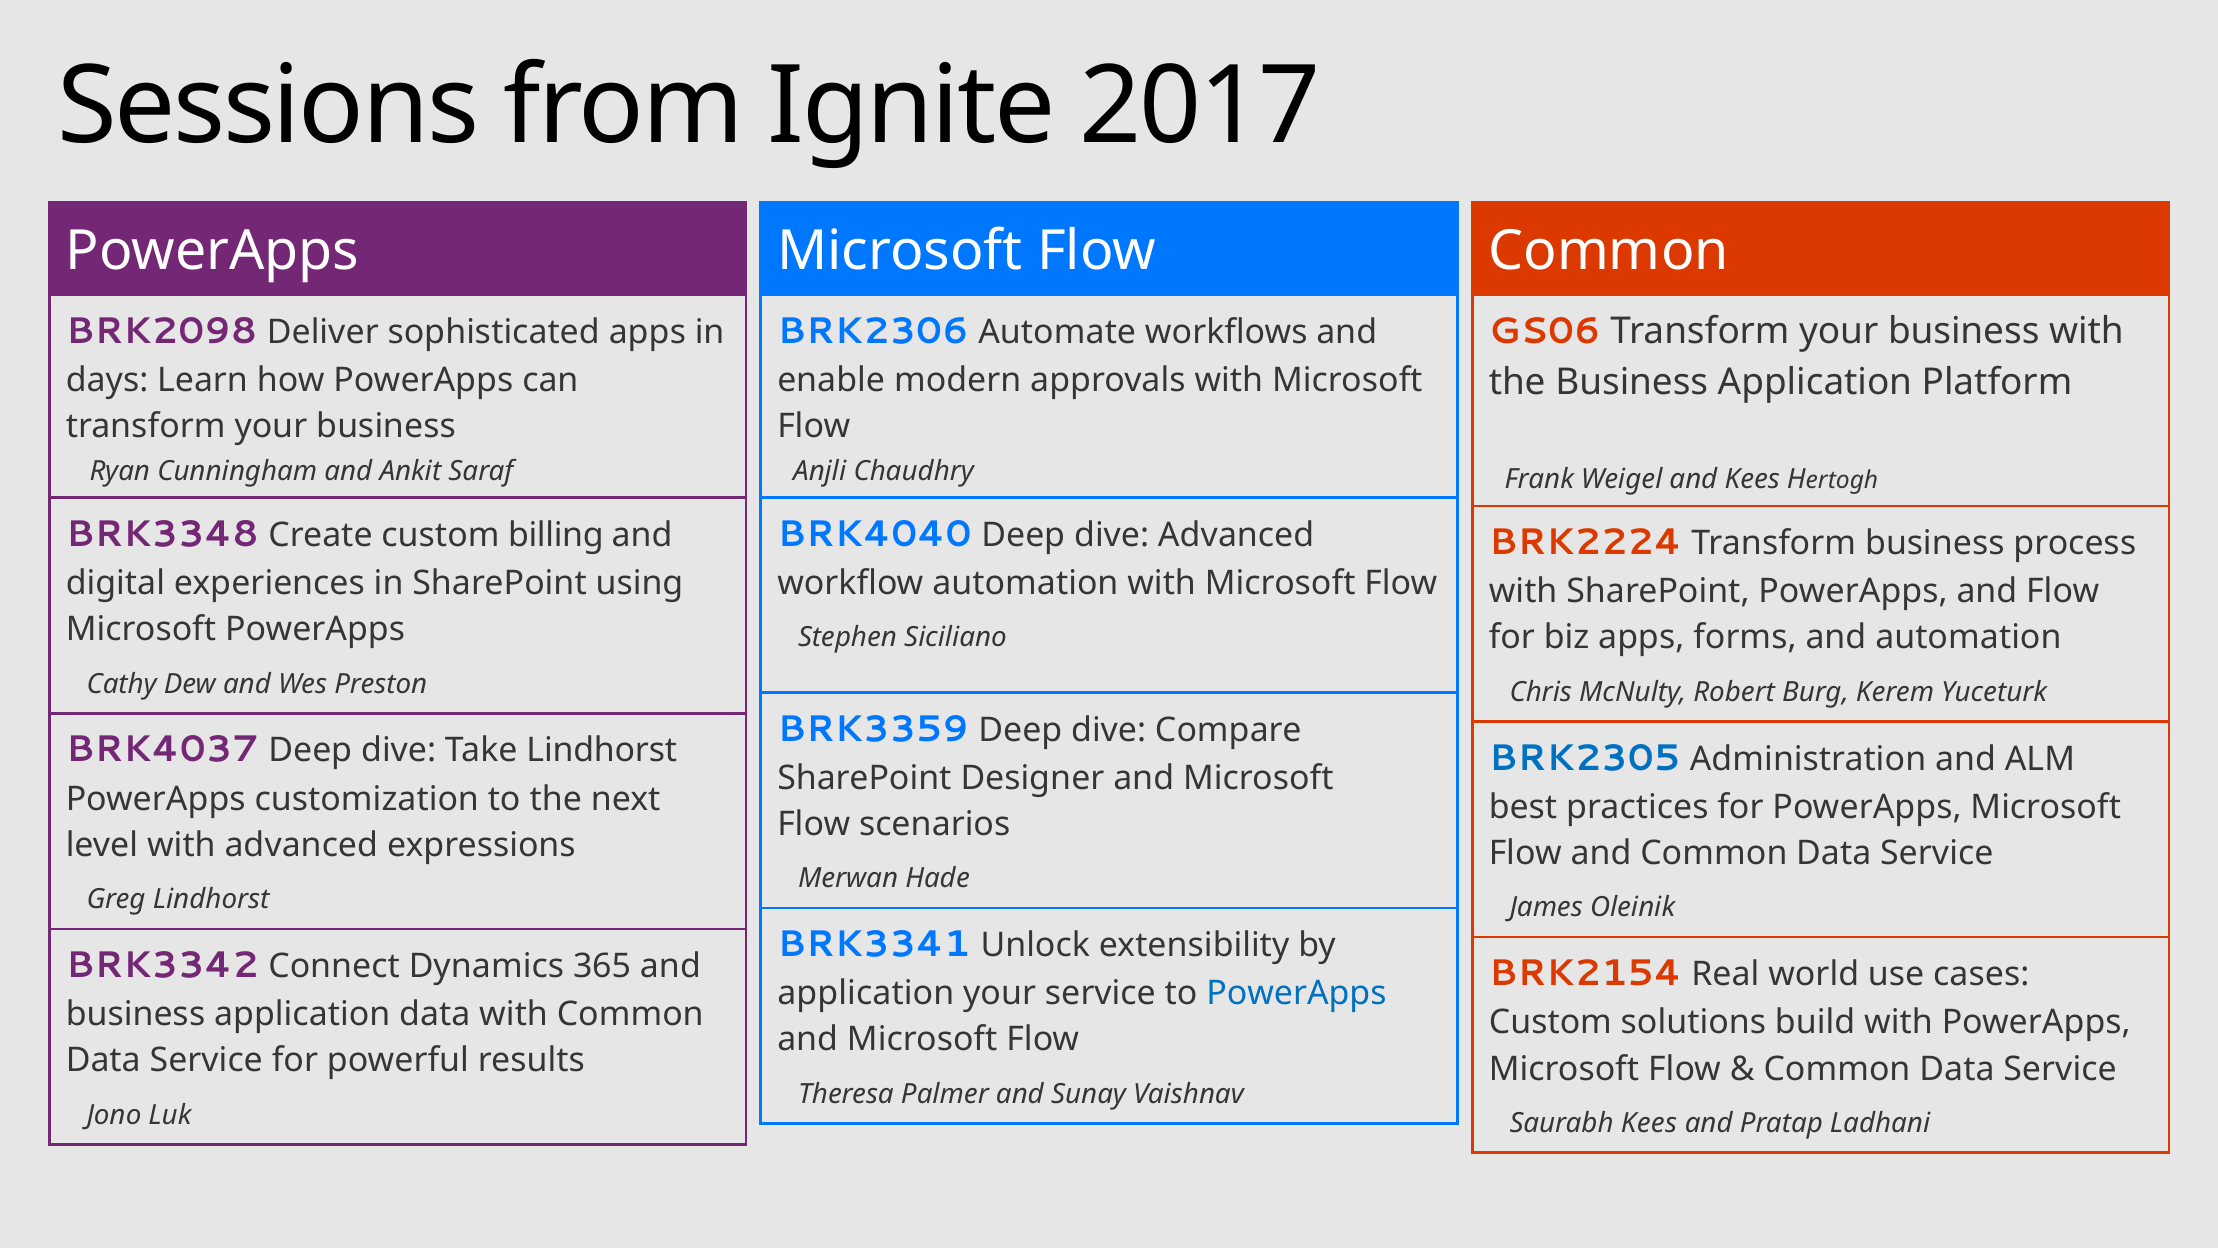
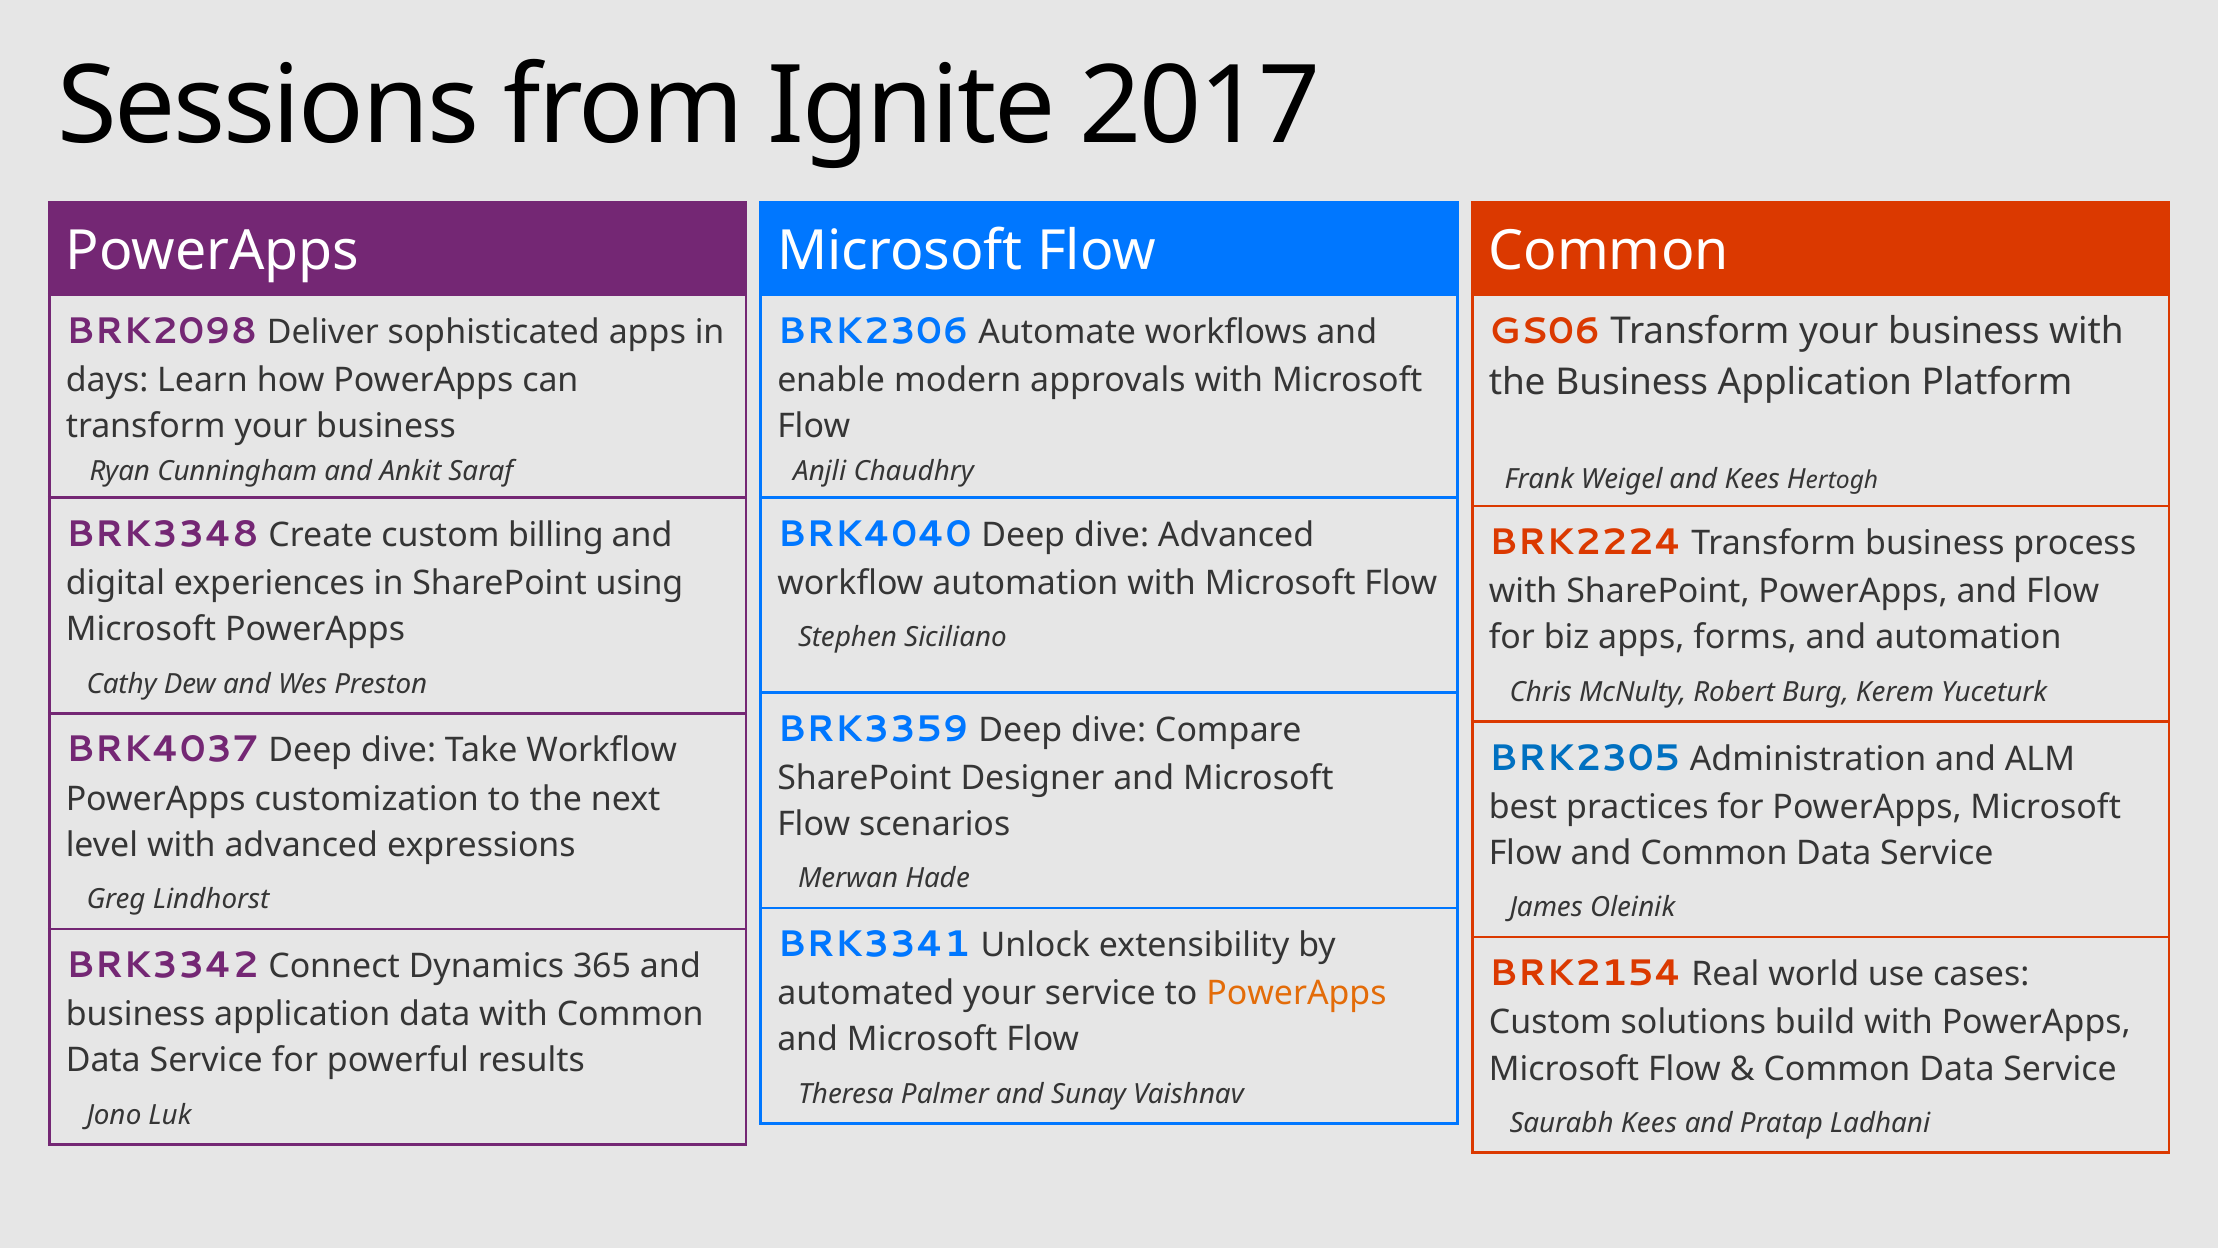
Take Lindhorst: Lindhorst -> Workflow
application at (866, 993): application -> automated
PowerApps at (1296, 993) colour: blue -> orange
